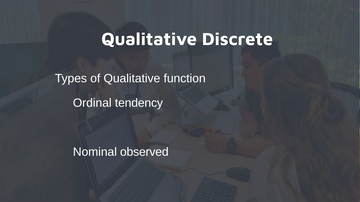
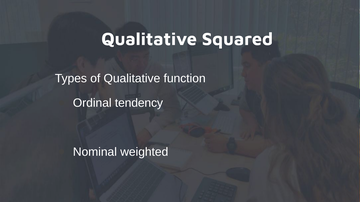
Discrete: Discrete -> Squared
observed: observed -> weighted
